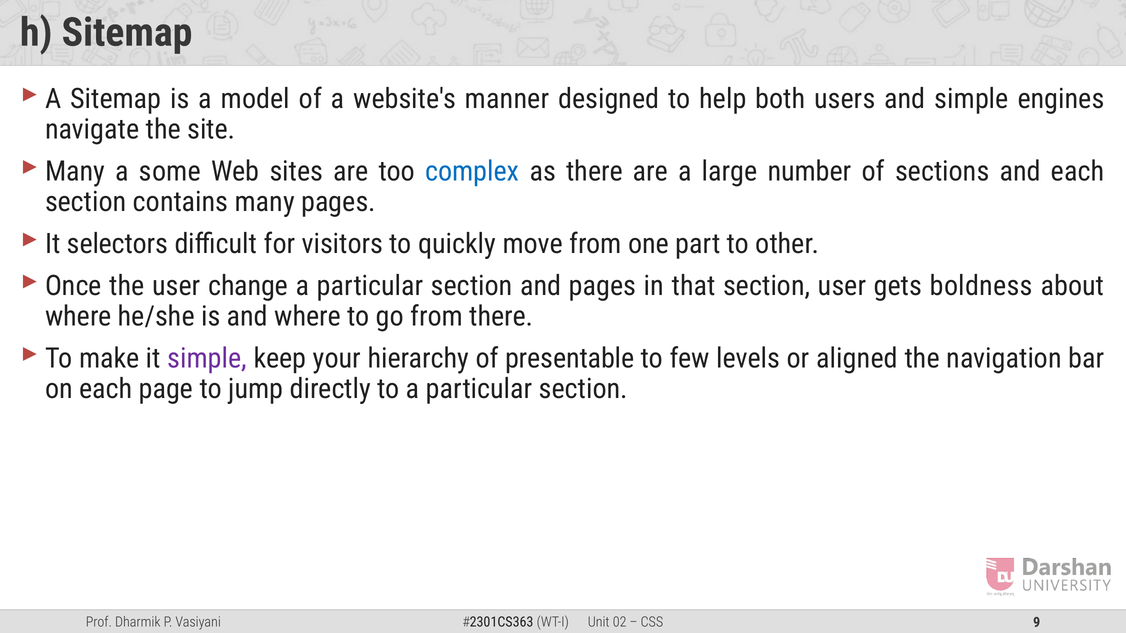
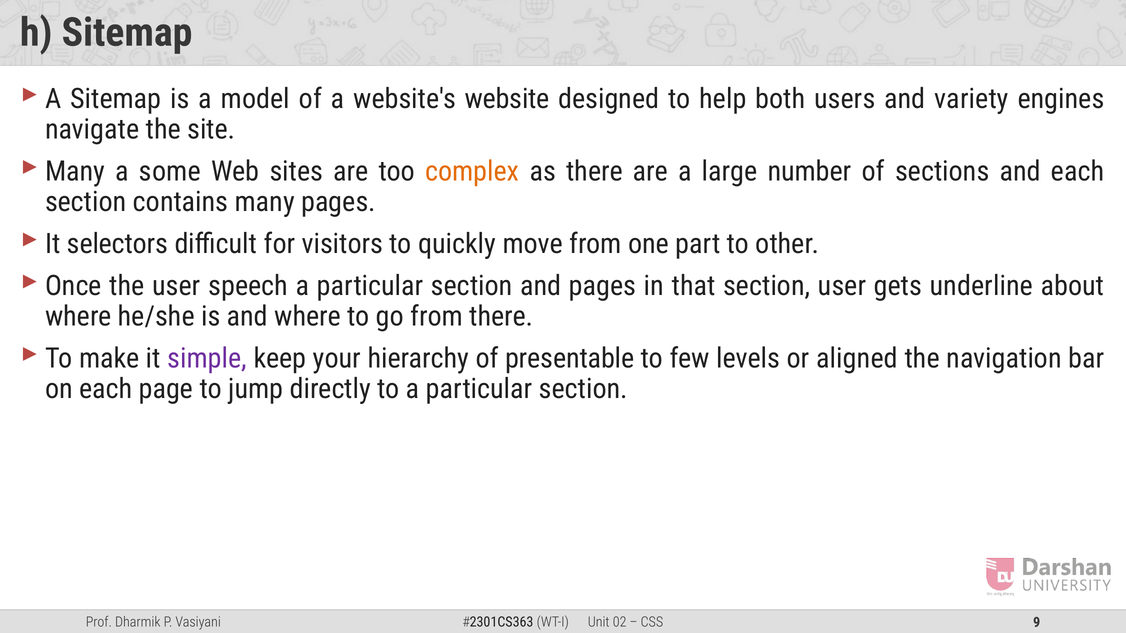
manner: manner -> website
and simple: simple -> variety
complex colour: blue -> orange
change: change -> speech
boldness: boldness -> underline
